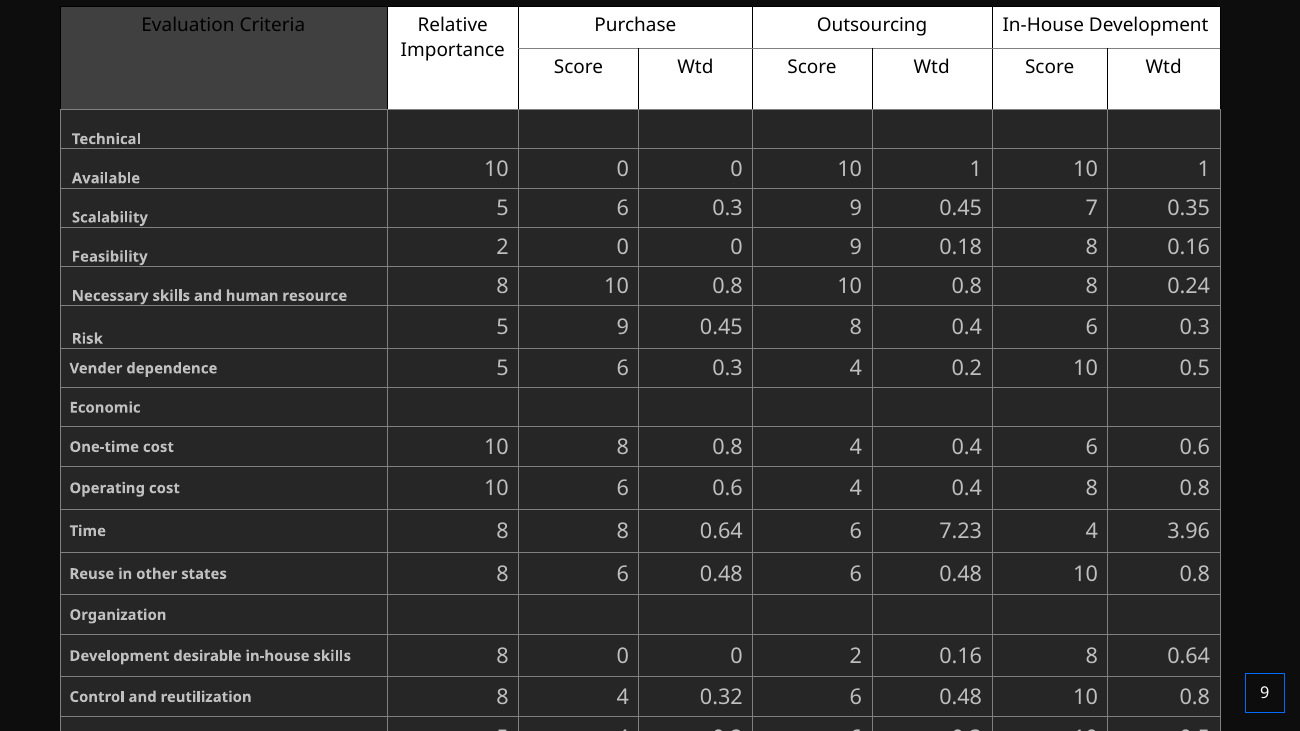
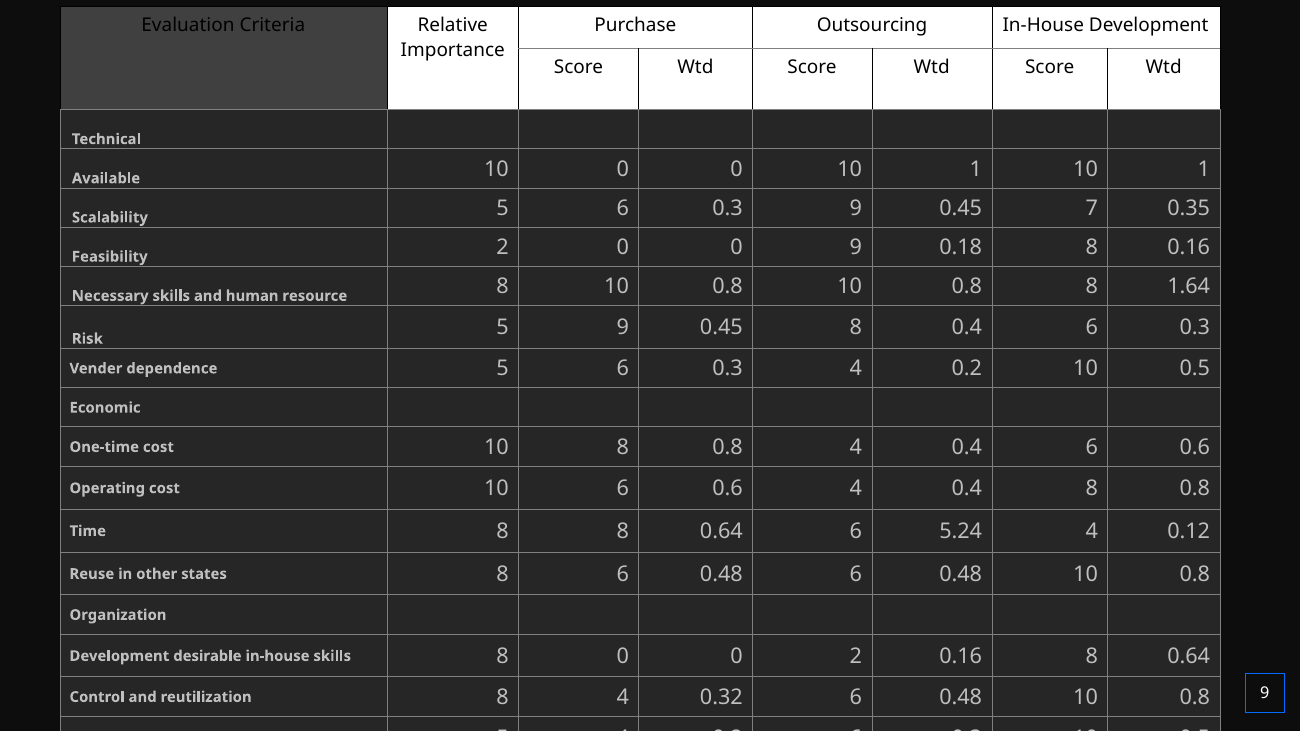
0.24: 0.24 -> 1.64
7.23: 7.23 -> 5.24
3.96: 3.96 -> 0.12
